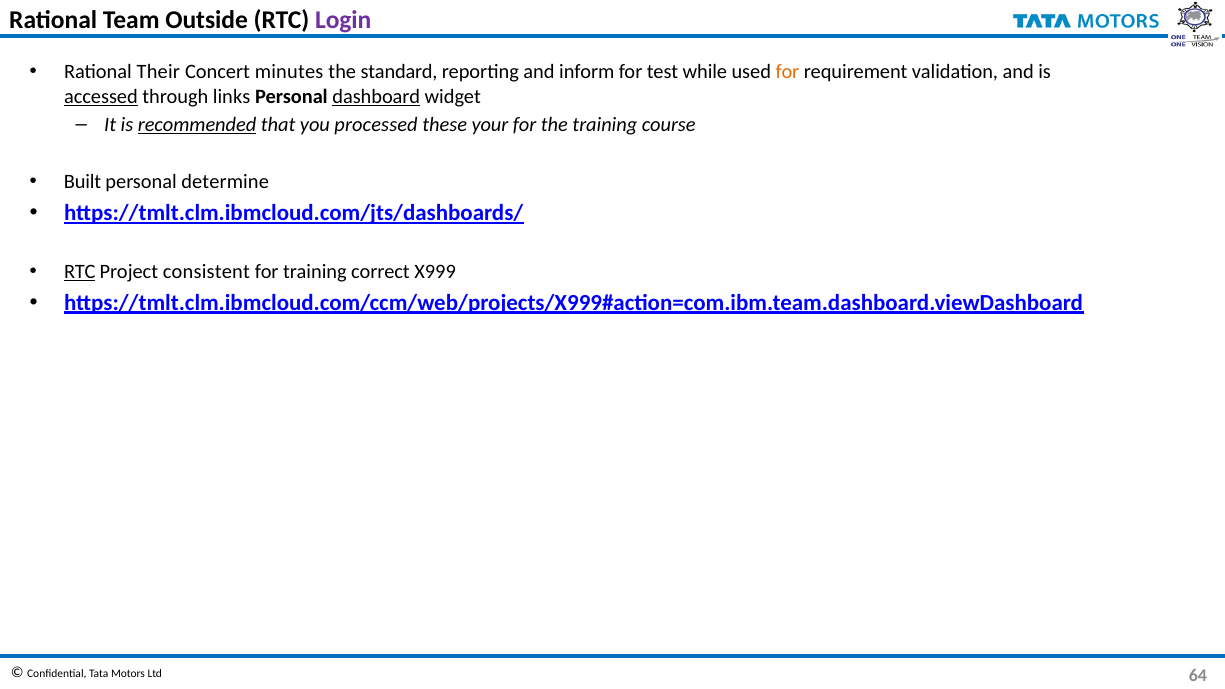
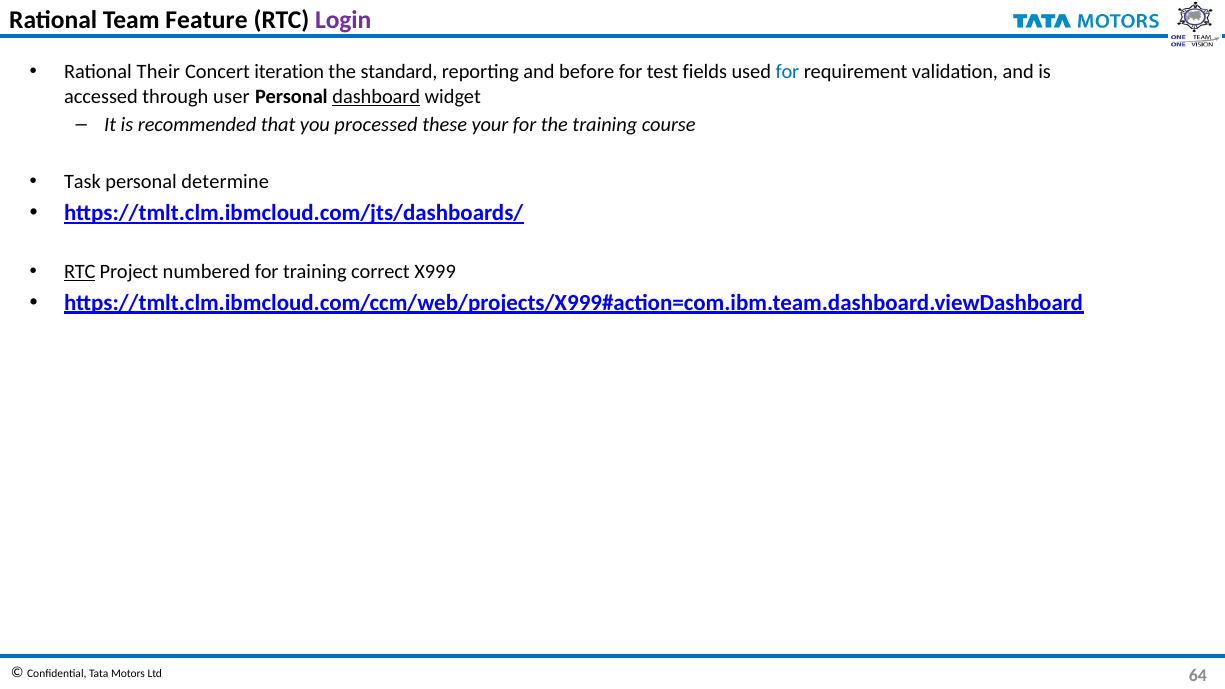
Outside: Outside -> Feature
minutes: minutes -> iteration
inform: inform -> before
while: while -> fields
for at (788, 72) colour: orange -> blue
accessed underline: present -> none
links: links -> user
recommended underline: present -> none
Built: Built -> Task
consistent: consistent -> numbered
